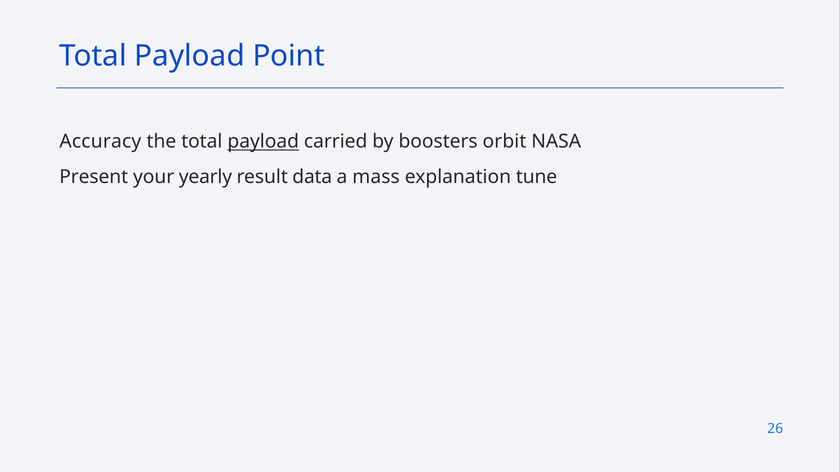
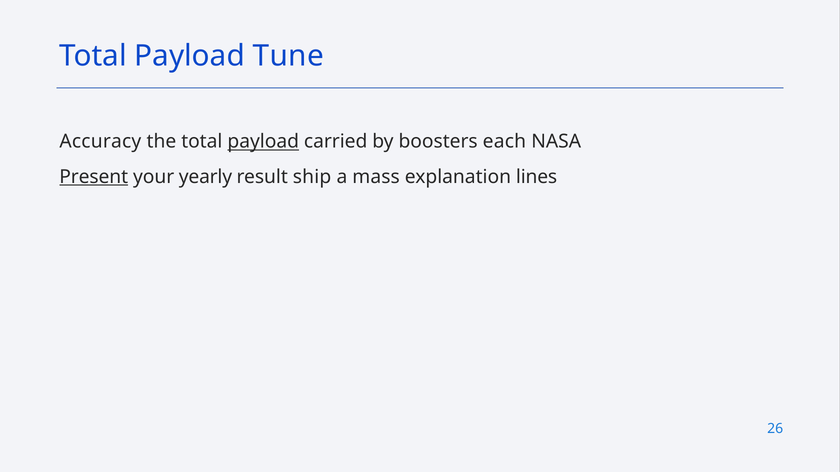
Point: Point -> Tune
orbit: orbit -> each
Present underline: none -> present
data: data -> ship
tune: tune -> lines
